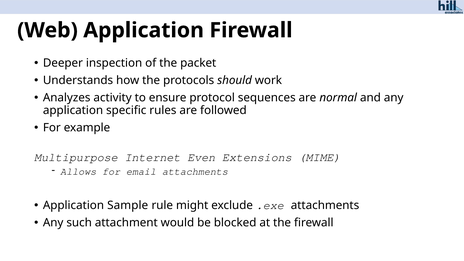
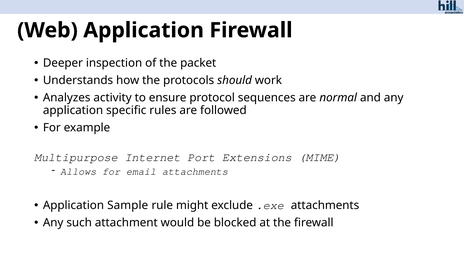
Even: Even -> Port
